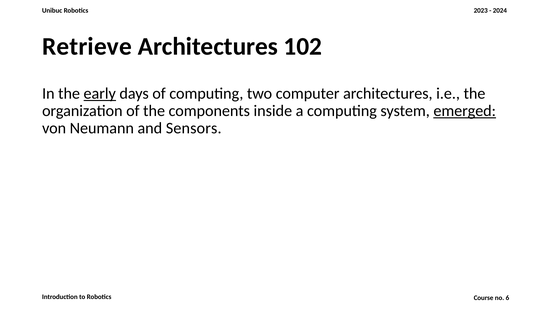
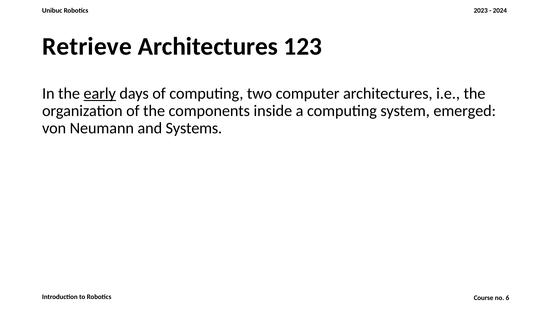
102: 102 -> 123
emerged underline: present -> none
Sensors: Sensors -> Systems
